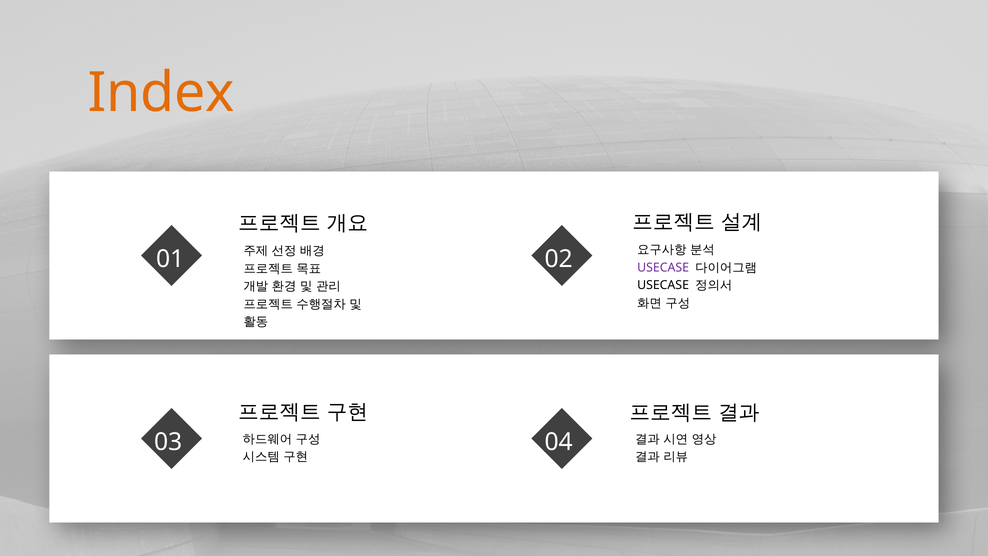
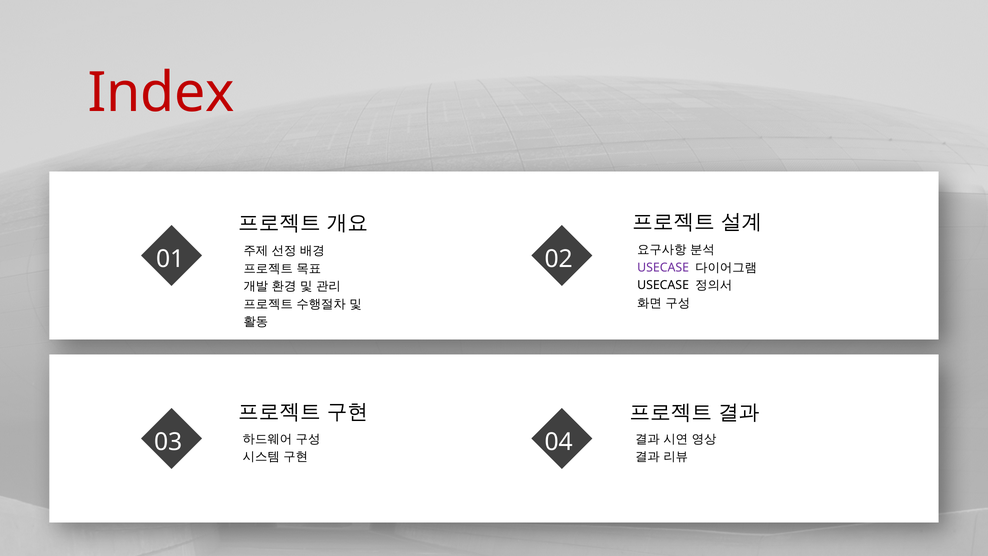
Index colour: orange -> red
